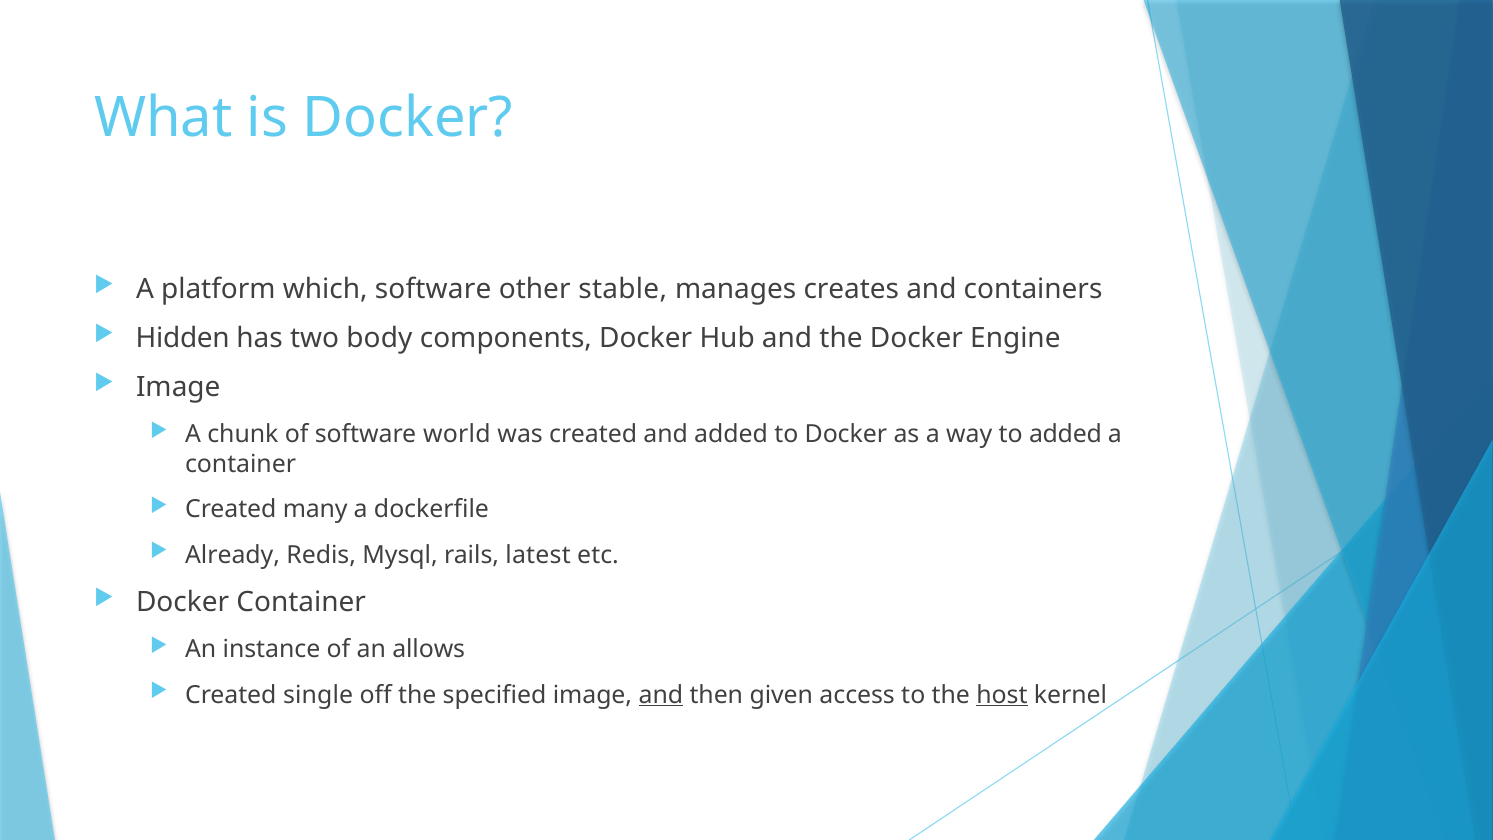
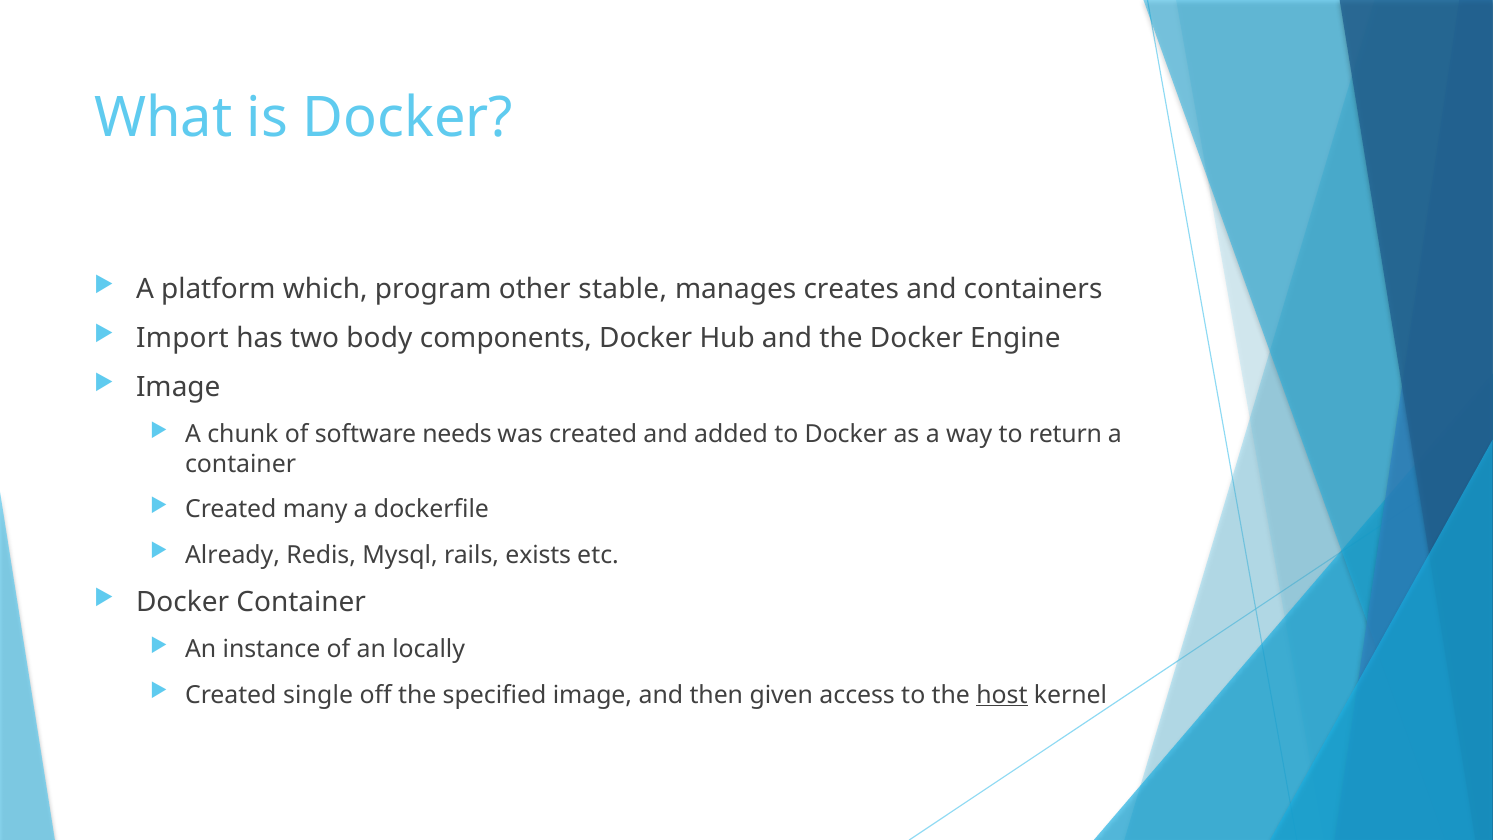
which software: software -> program
Hidden: Hidden -> Import
world: world -> needs
to added: added -> return
latest: latest -> exists
allows: allows -> locally
and at (661, 695) underline: present -> none
